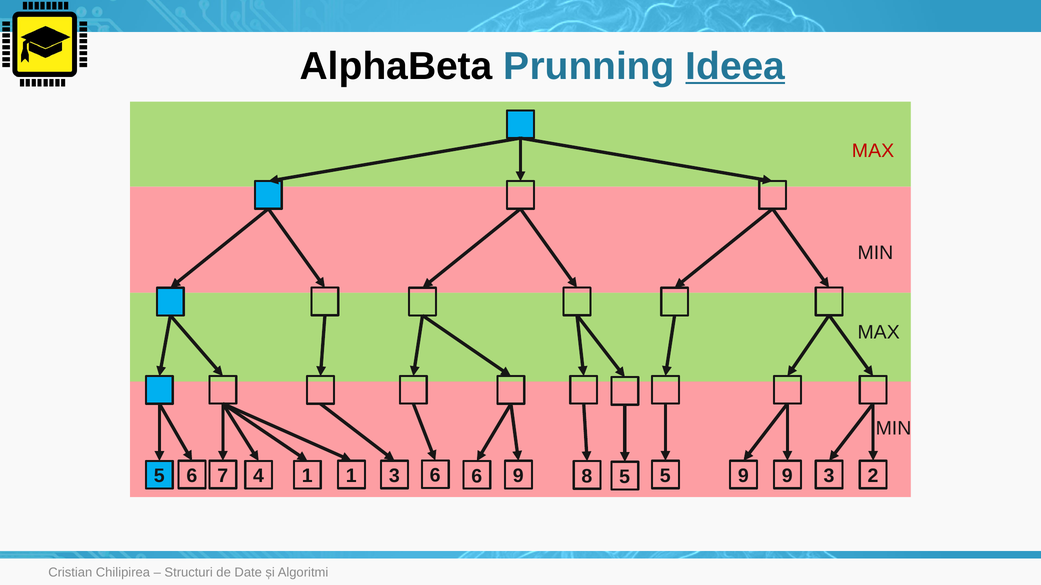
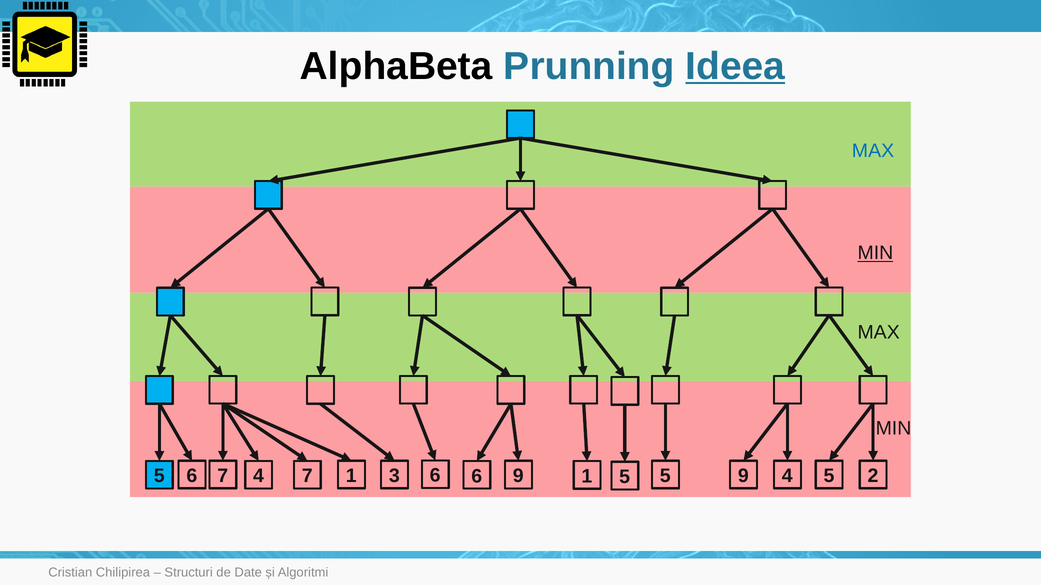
MAX at (873, 151) colour: red -> blue
MIN at (875, 253) underline: none -> present
6 8: 8 -> 1
5 9: 9 -> 4
5 1: 1 -> 7
9 3: 3 -> 5
